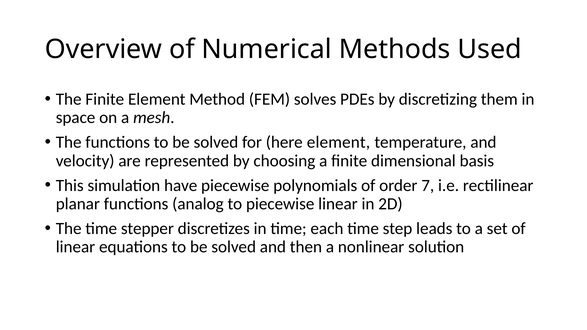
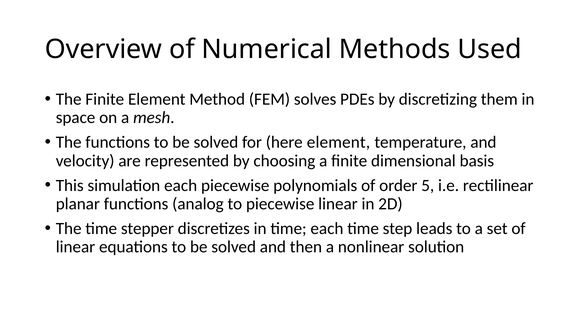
simulation have: have -> each
7: 7 -> 5
